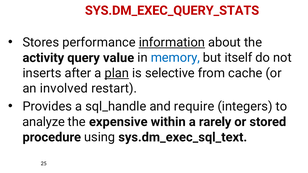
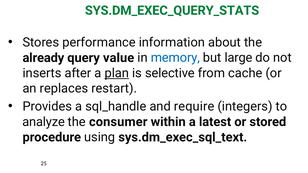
SYS.DM_EXEC_QUERY_STATS colour: red -> green
information underline: present -> none
activity: activity -> already
itself: itself -> large
involved: involved -> replaces
expensive: expensive -> consumer
rarely: rarely -> latest
